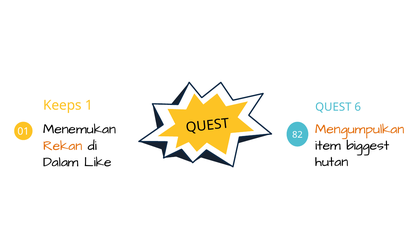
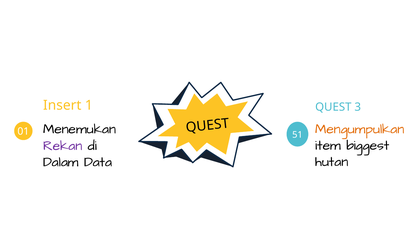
Keeps: Keeps -> Insert
6: 6 -> 3
82: 82 -> 51
Rekan colour: orange -> purple
Like: Like -> Data
